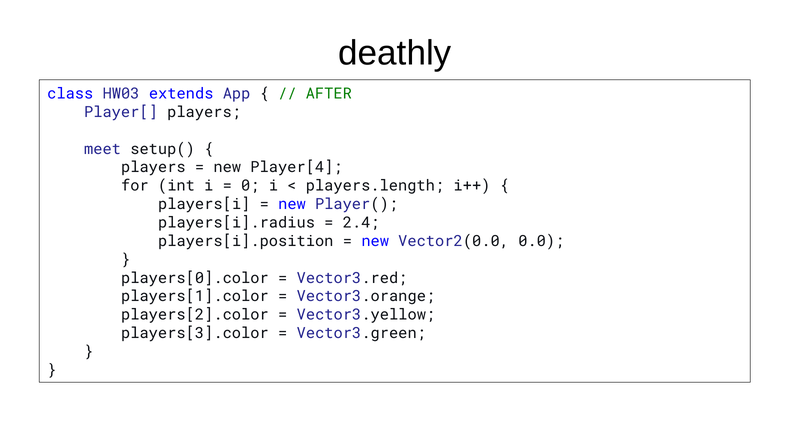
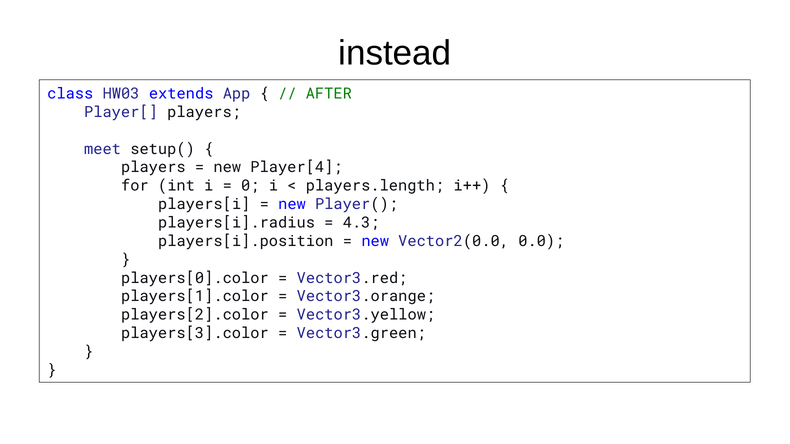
deathly: deathly -> instead
2.4: 2.4 -> 4.3
